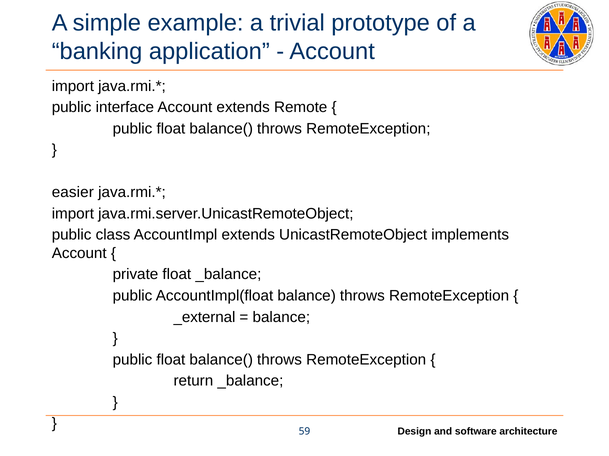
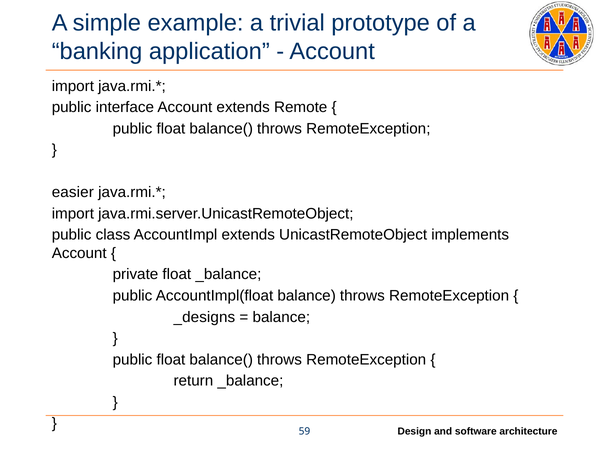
_external: _external -> _designs
